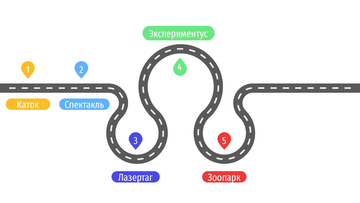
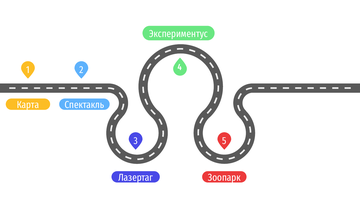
Каток: Каток -> Карта
